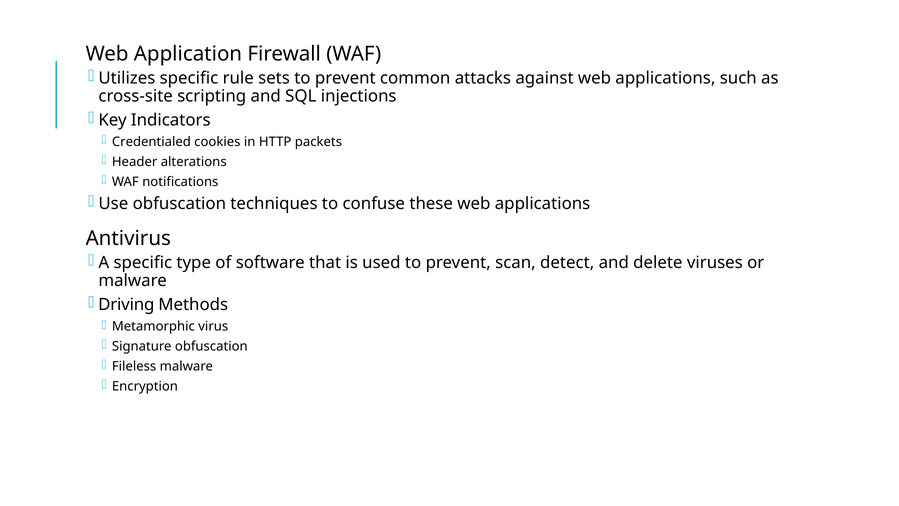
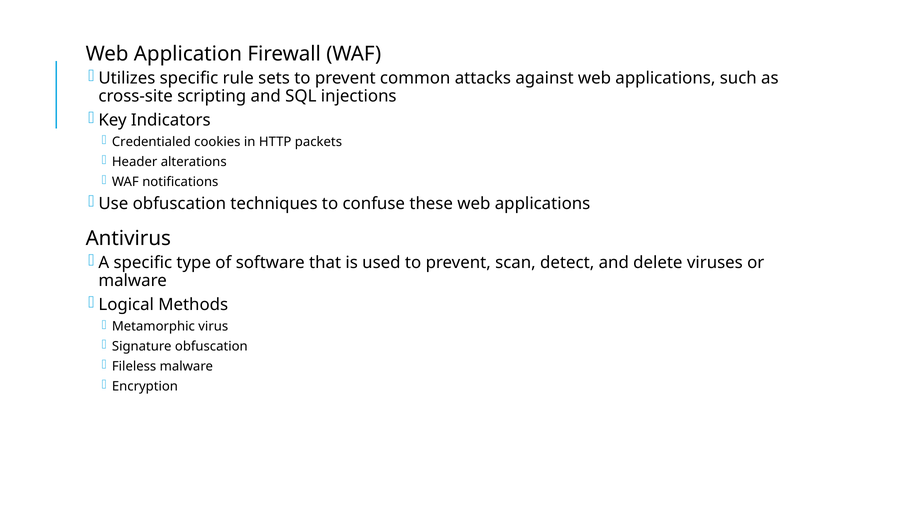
Driving: Driving -> Logical
